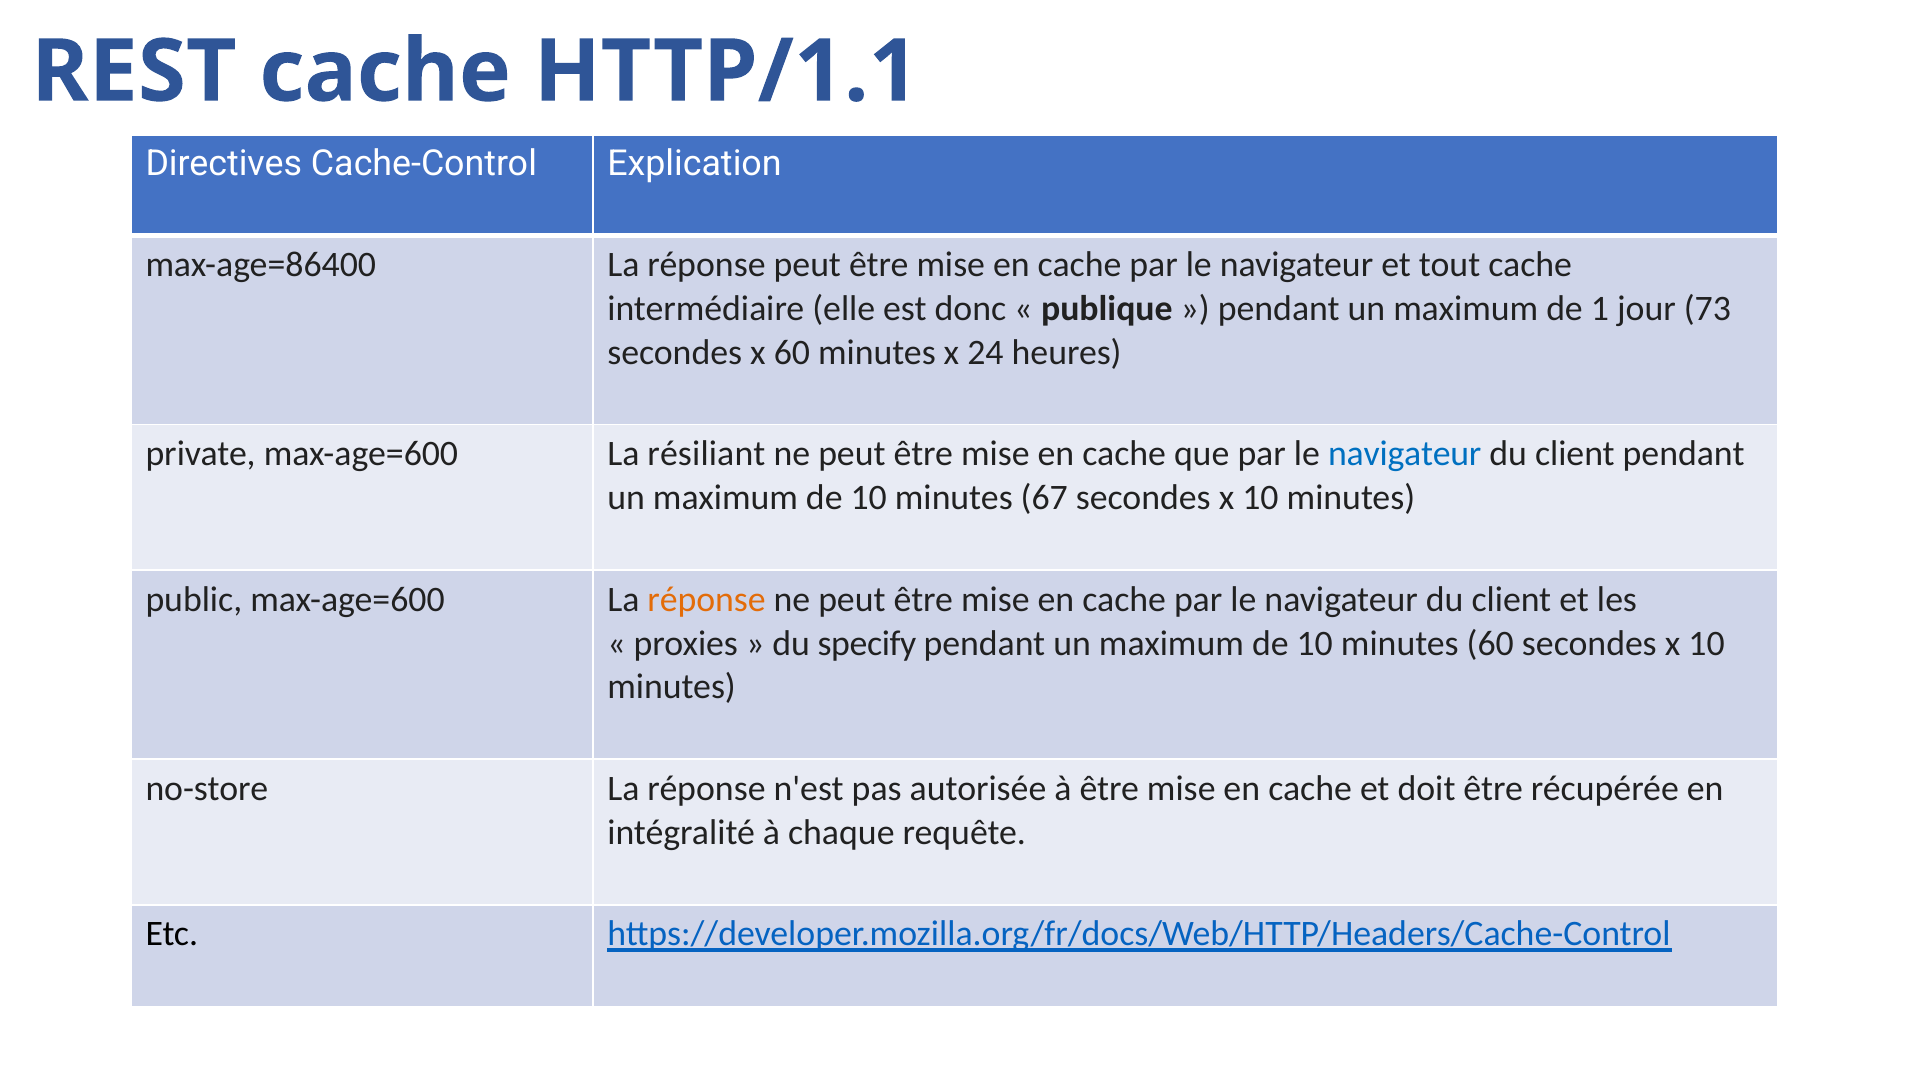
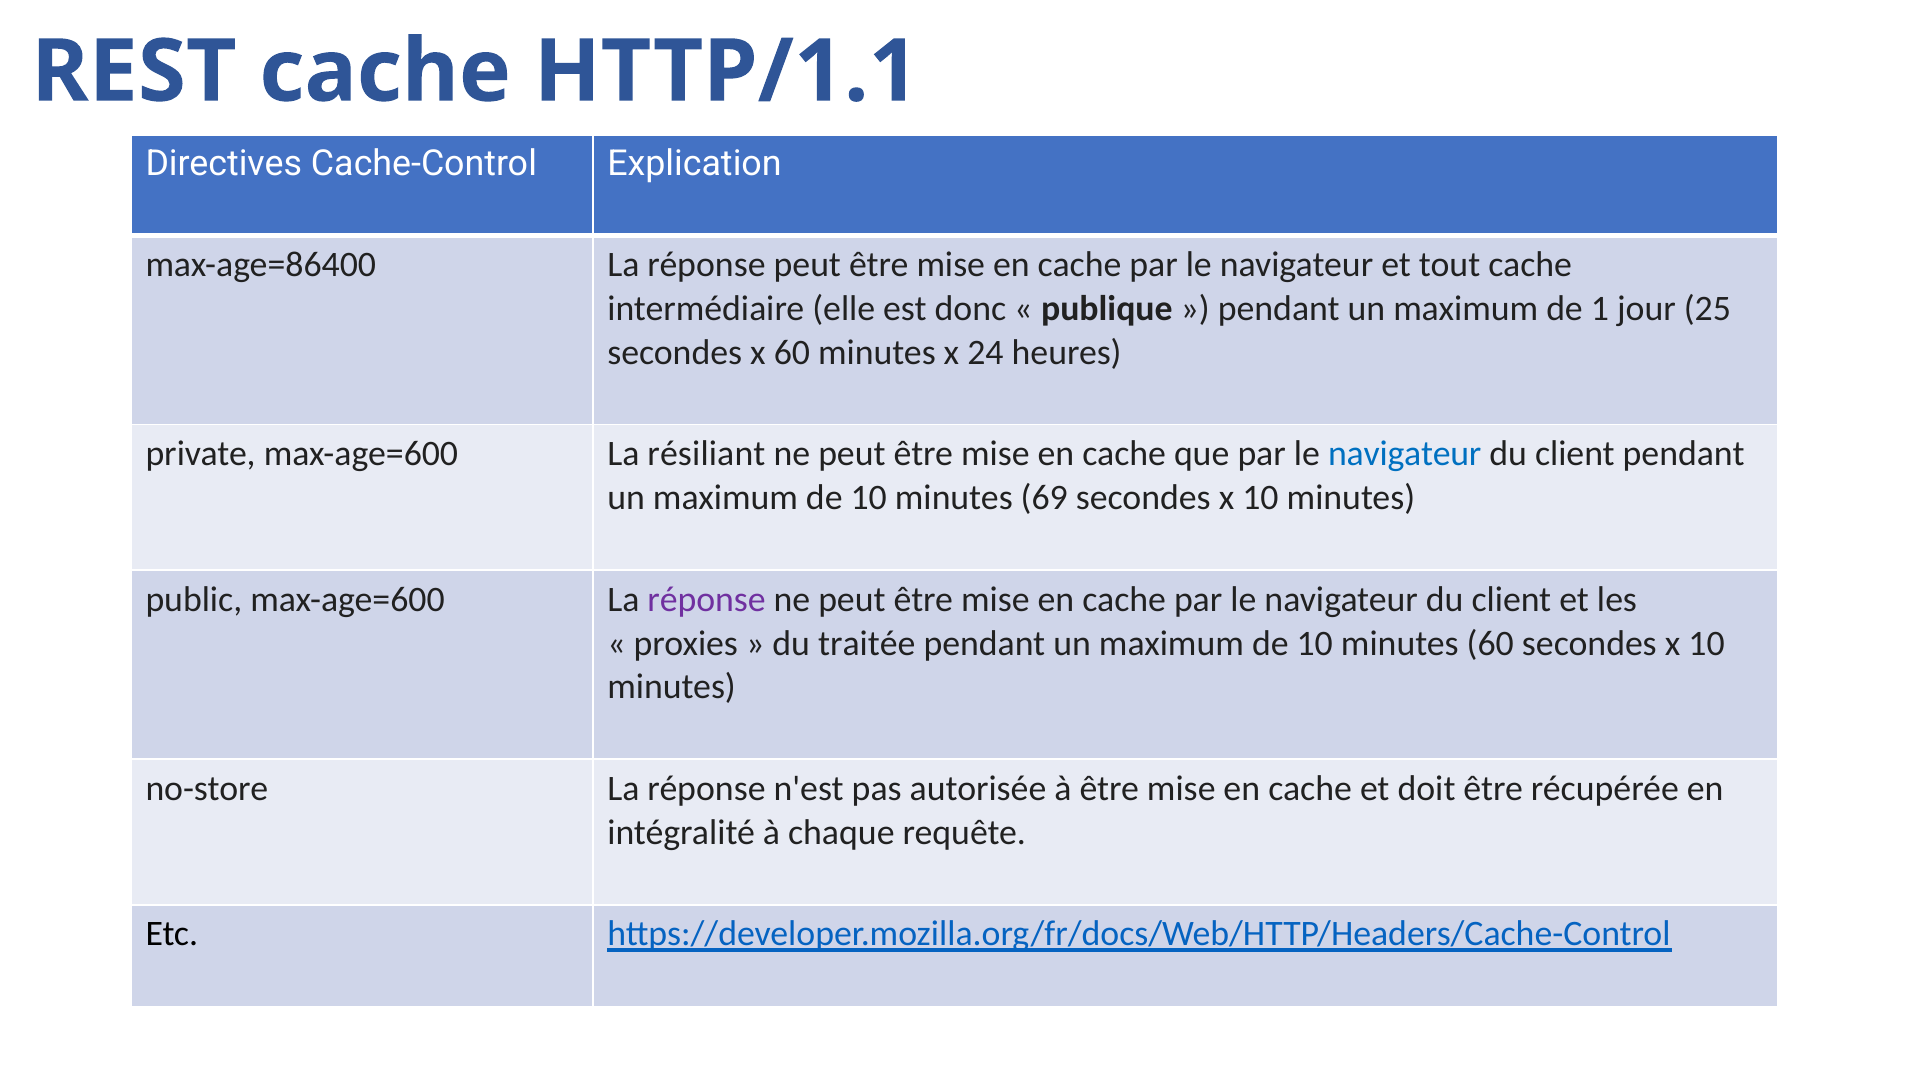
73: 73 -> 25
67: 67 -> 69
réponse at (707, 599) colour: orange -> purple
specify: specify -> traitée
